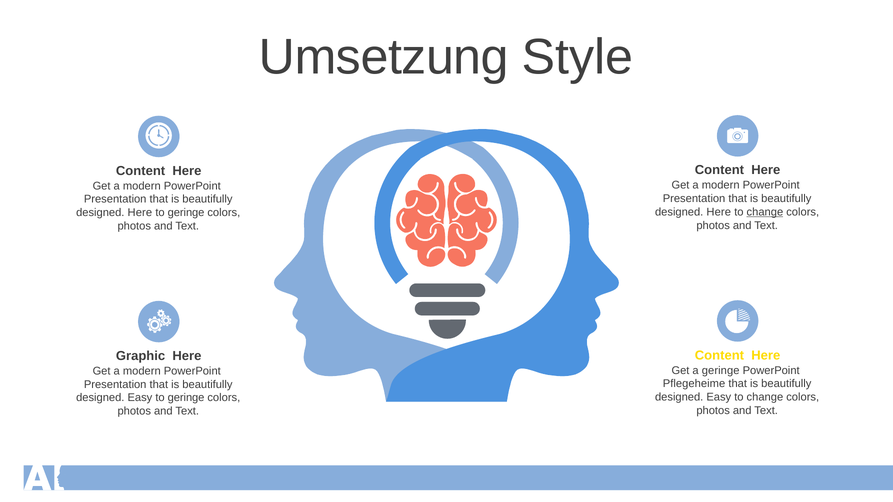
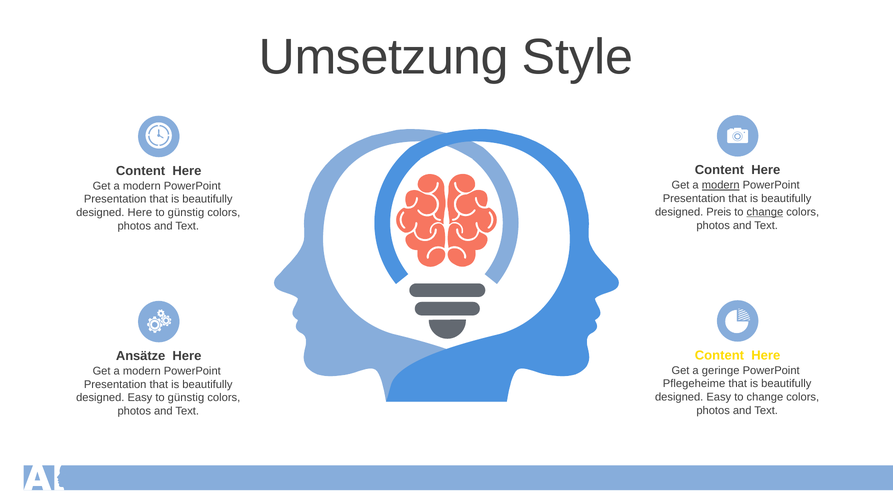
modern at (721, 185) underline: none -> present
Here at (719, 212): Here -> Preis
geringe at (186, 213): geringe -> günstig
Graphic: Graphic -> Ansätze
Easy to geringe: geringe -> günstig
